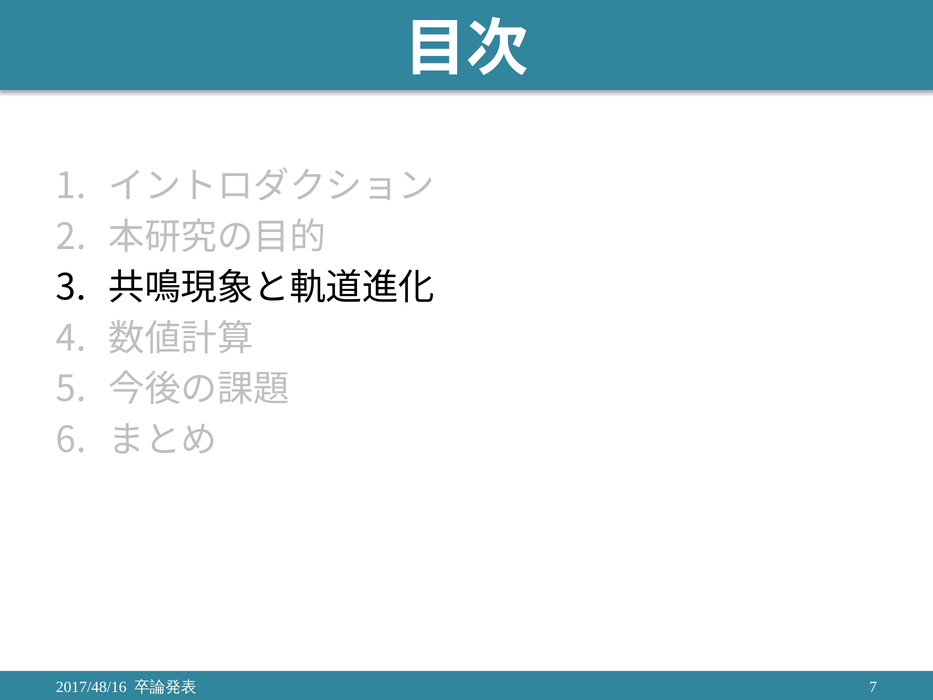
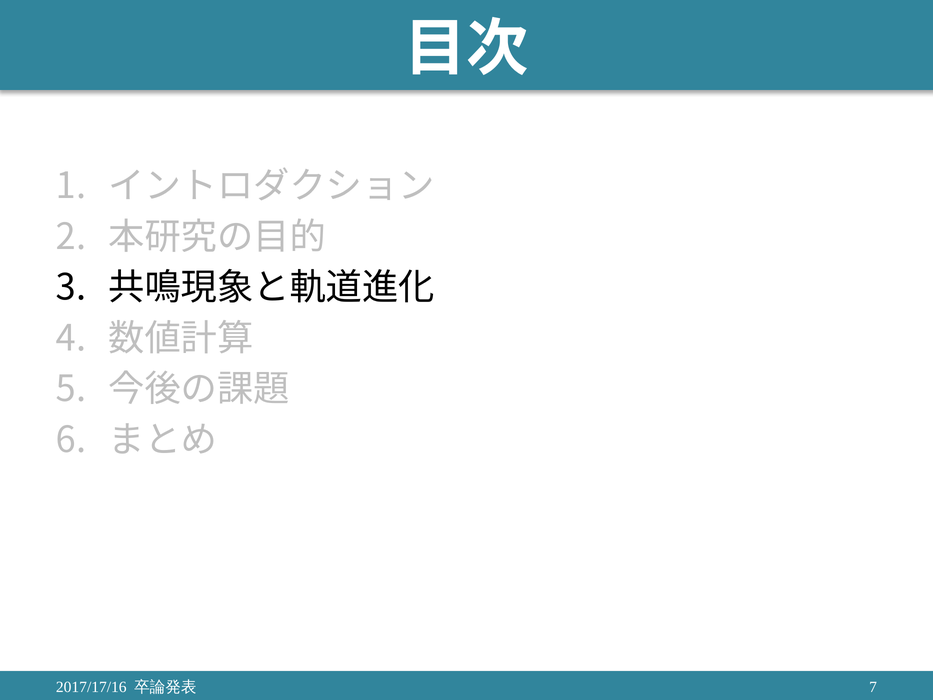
2017/48/16: 2017/48/16 -> 2017/17/16
